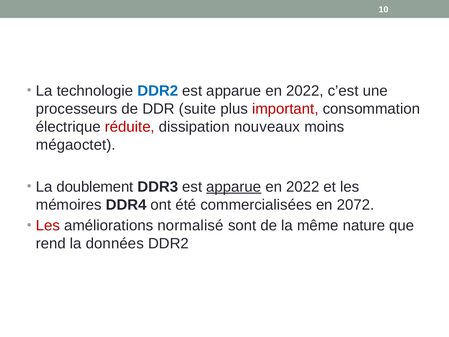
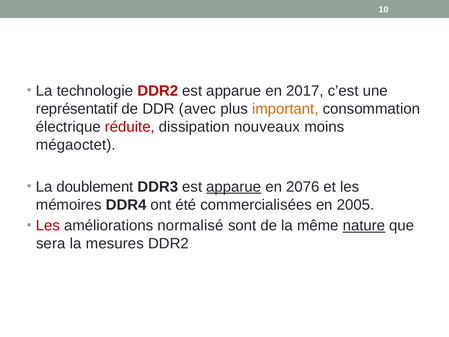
DDR2 at (158, 91) colour: blue -> red
2022 at (305, 91): 2022 -> 2017
processeurs: processeurs -> représentatif
suite: suite -> avec
important colour: red -> orange
2022 at (303, 187): 2022 -> 2076
2072: 2072 -> 2005
nature underline: none -> present
rend: rend -> sera
données: données -> mesures
